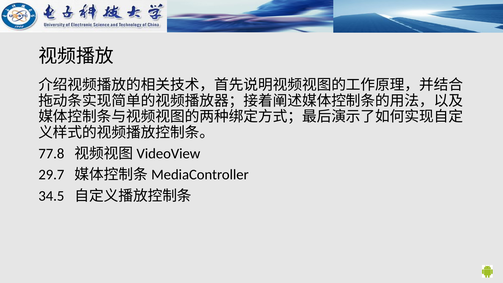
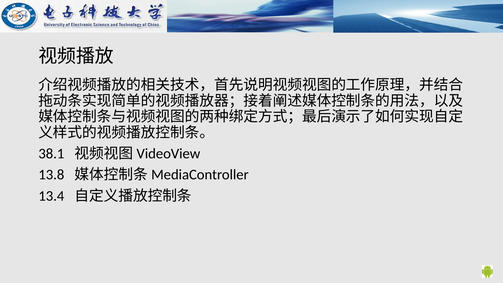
77.8: 77.8 -> 38.1
29.7: 29.7 -> 13.8
34.5: 34.5 -> 13.4
